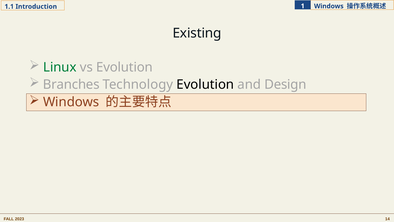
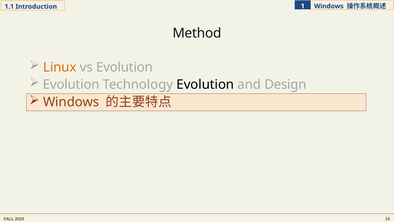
Existing: Existing -> Method
Linux colour: green -> orange
Branches at (71, 84): Branches -> Evolution
